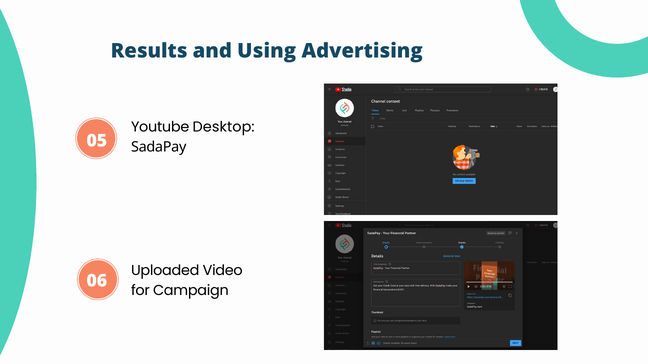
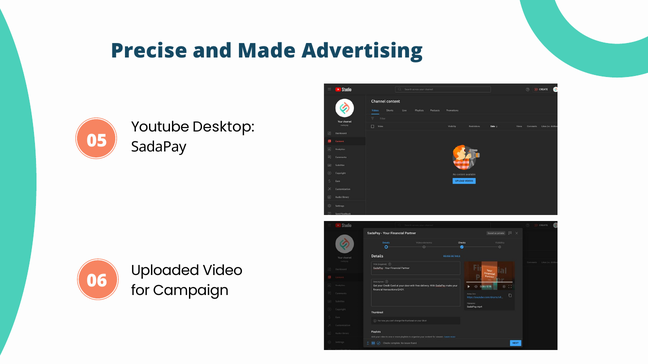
Results: Results -> Precise
Using: Using -> Made
